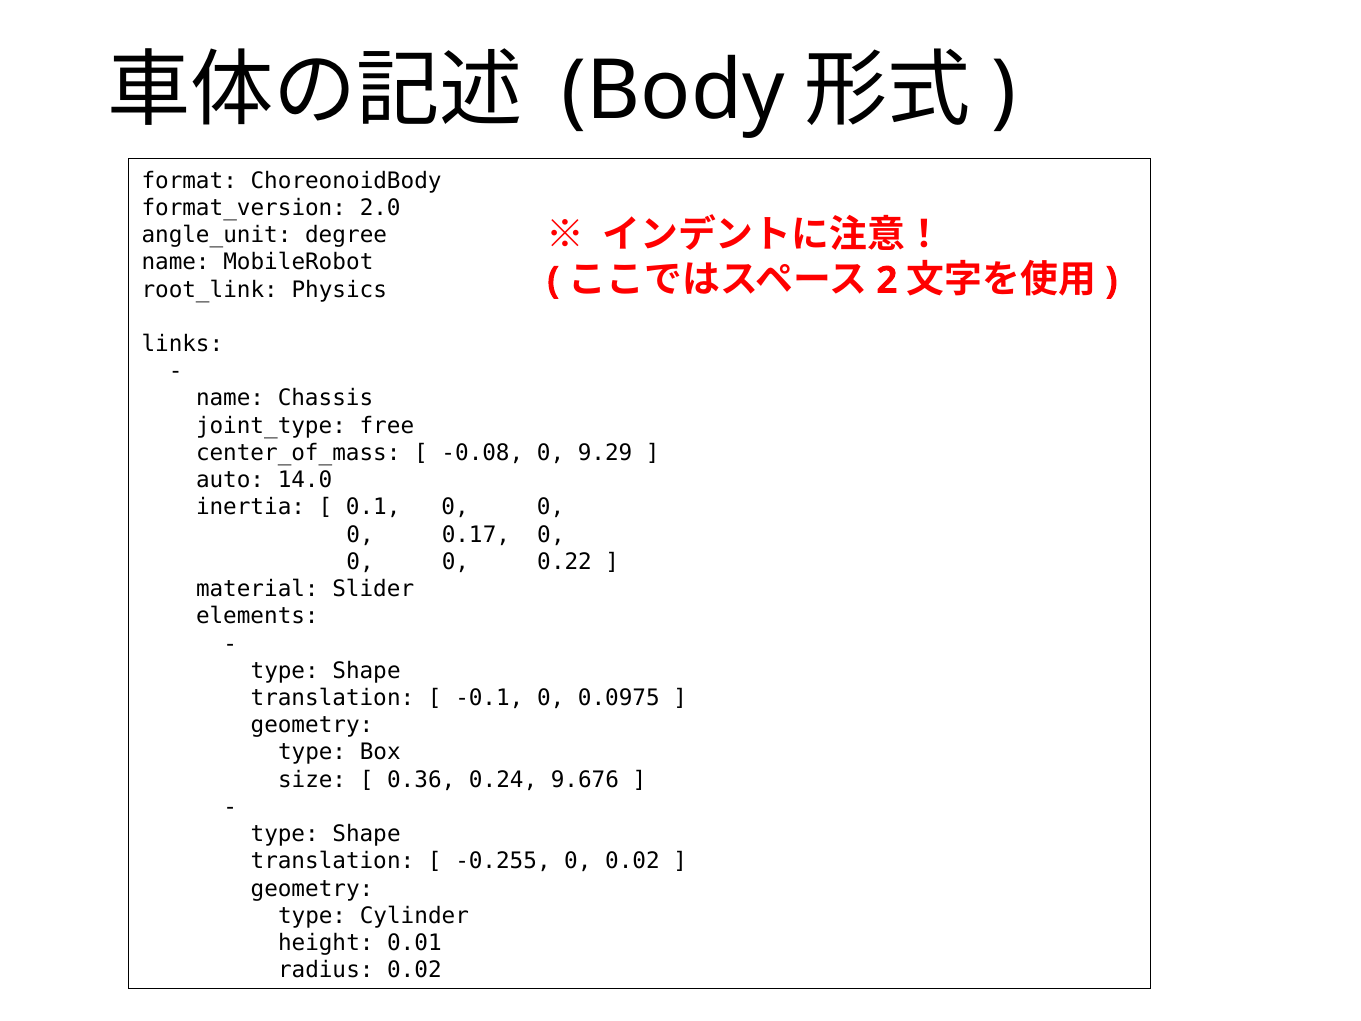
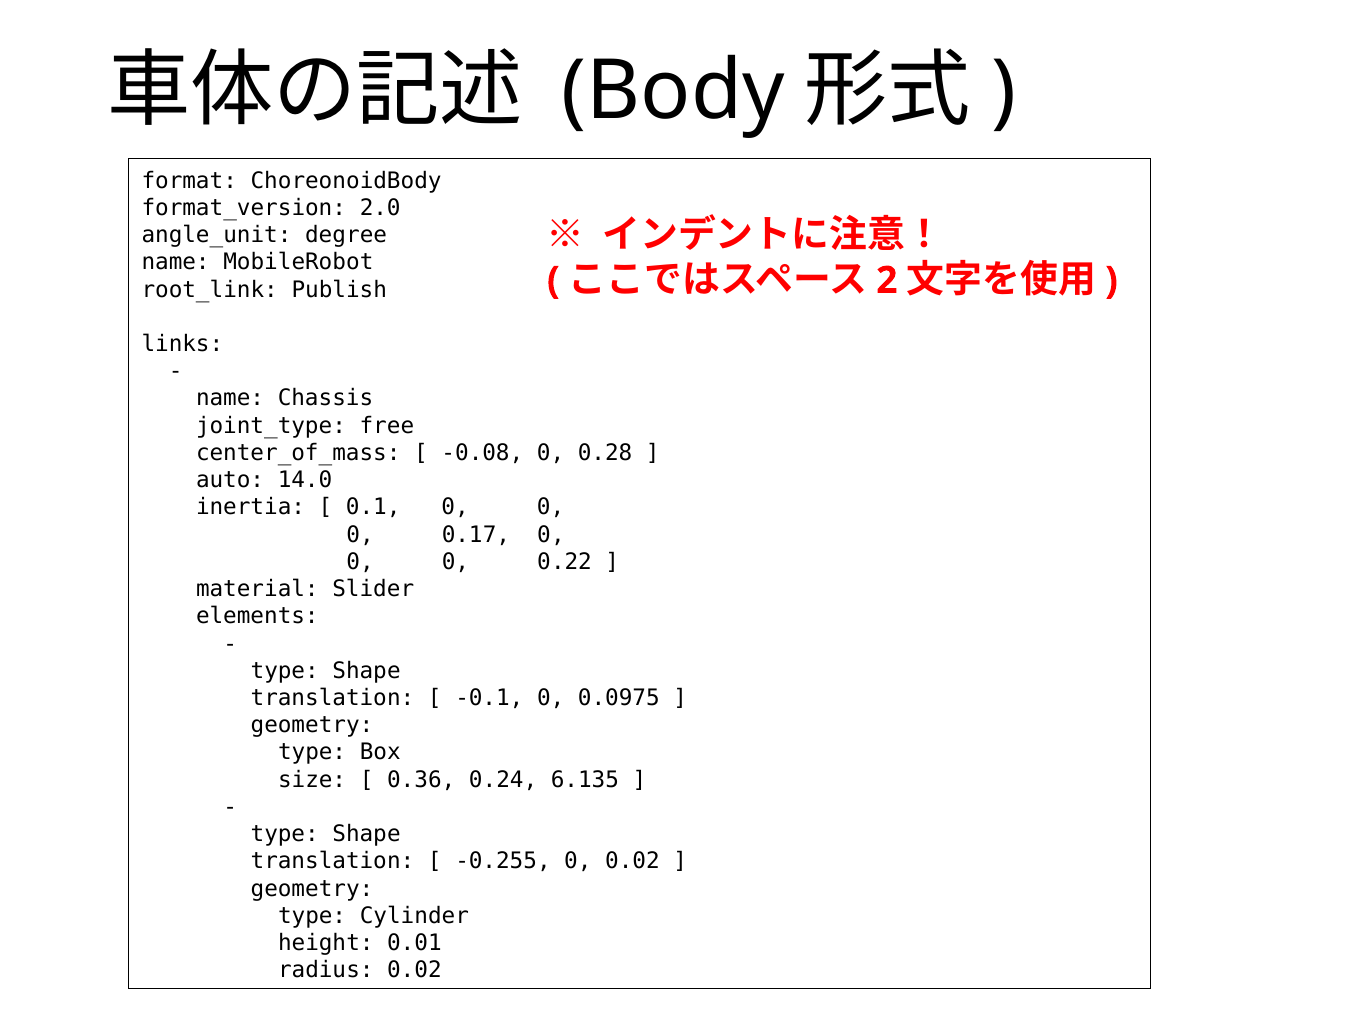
Physics: Physics -> Publish
9.29: 9.29 -> 0.28
9.676: 9.676 -> 6.135
